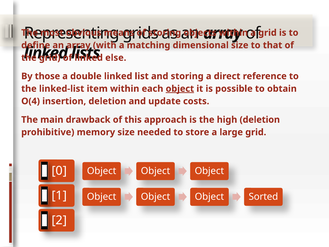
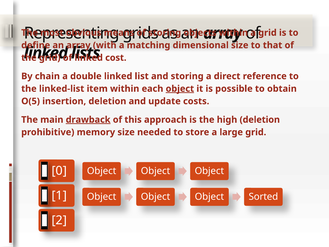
else: else -> cost
those: those -> chain
O(4: O(4 -> O(5
drawback underline: none -> present
